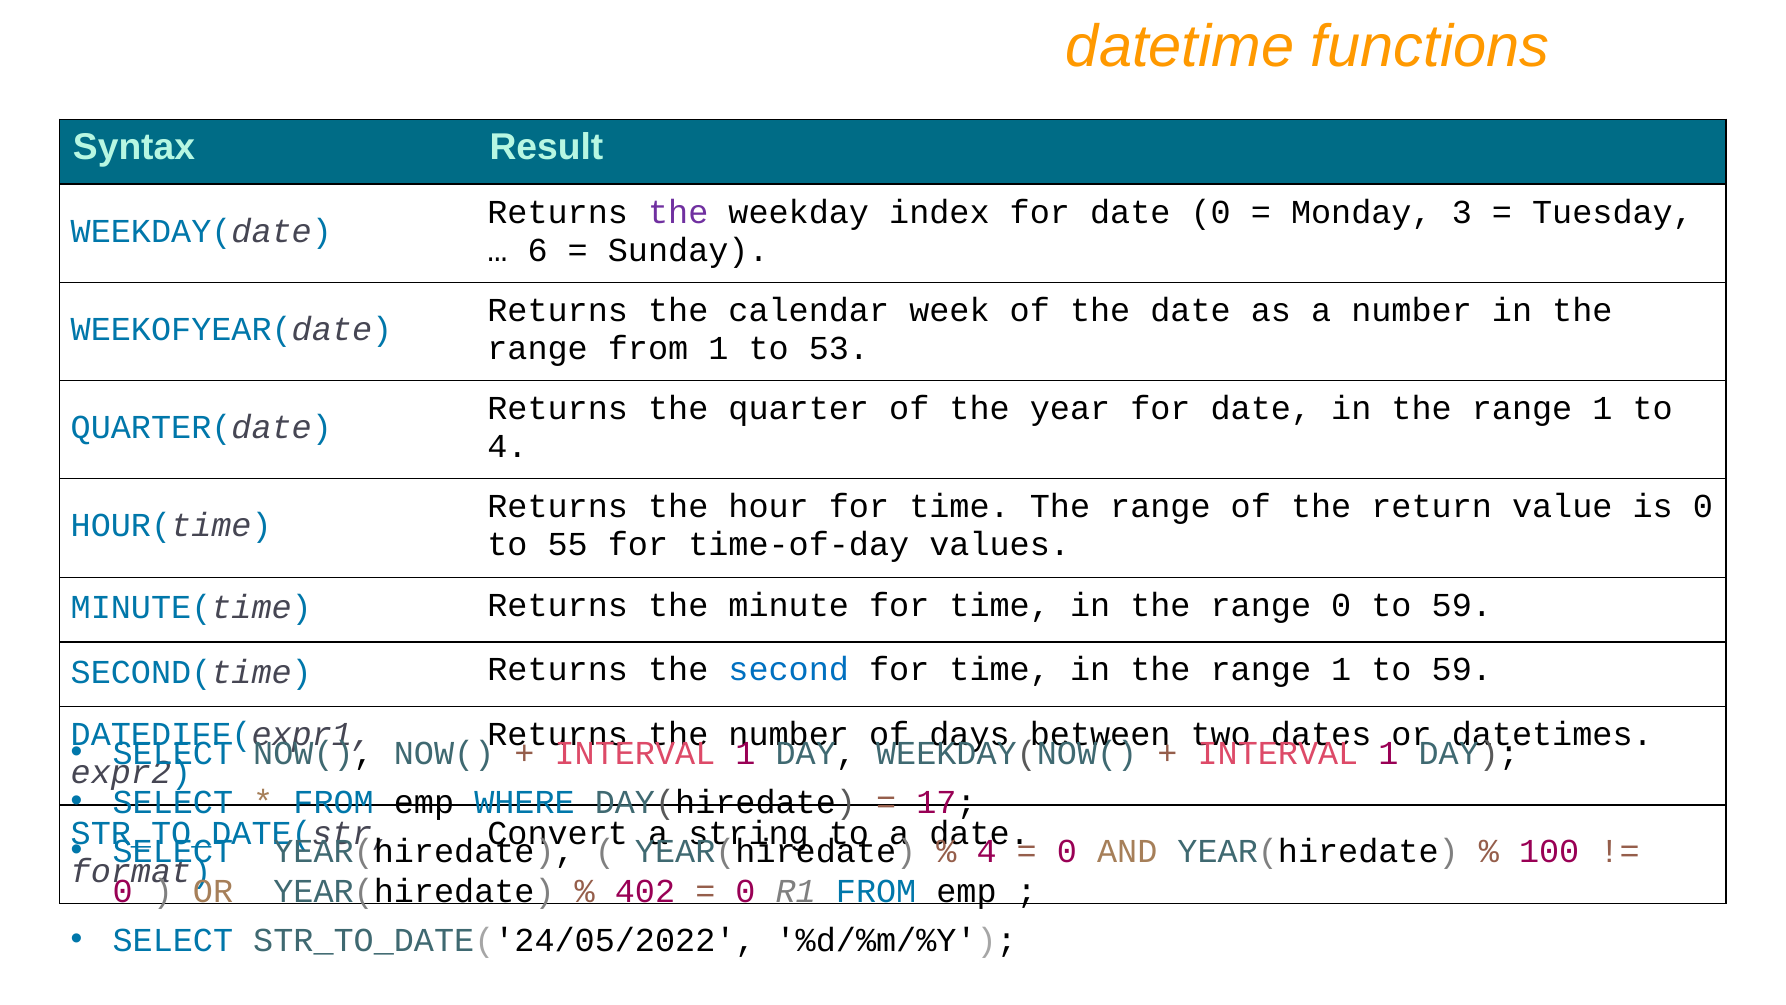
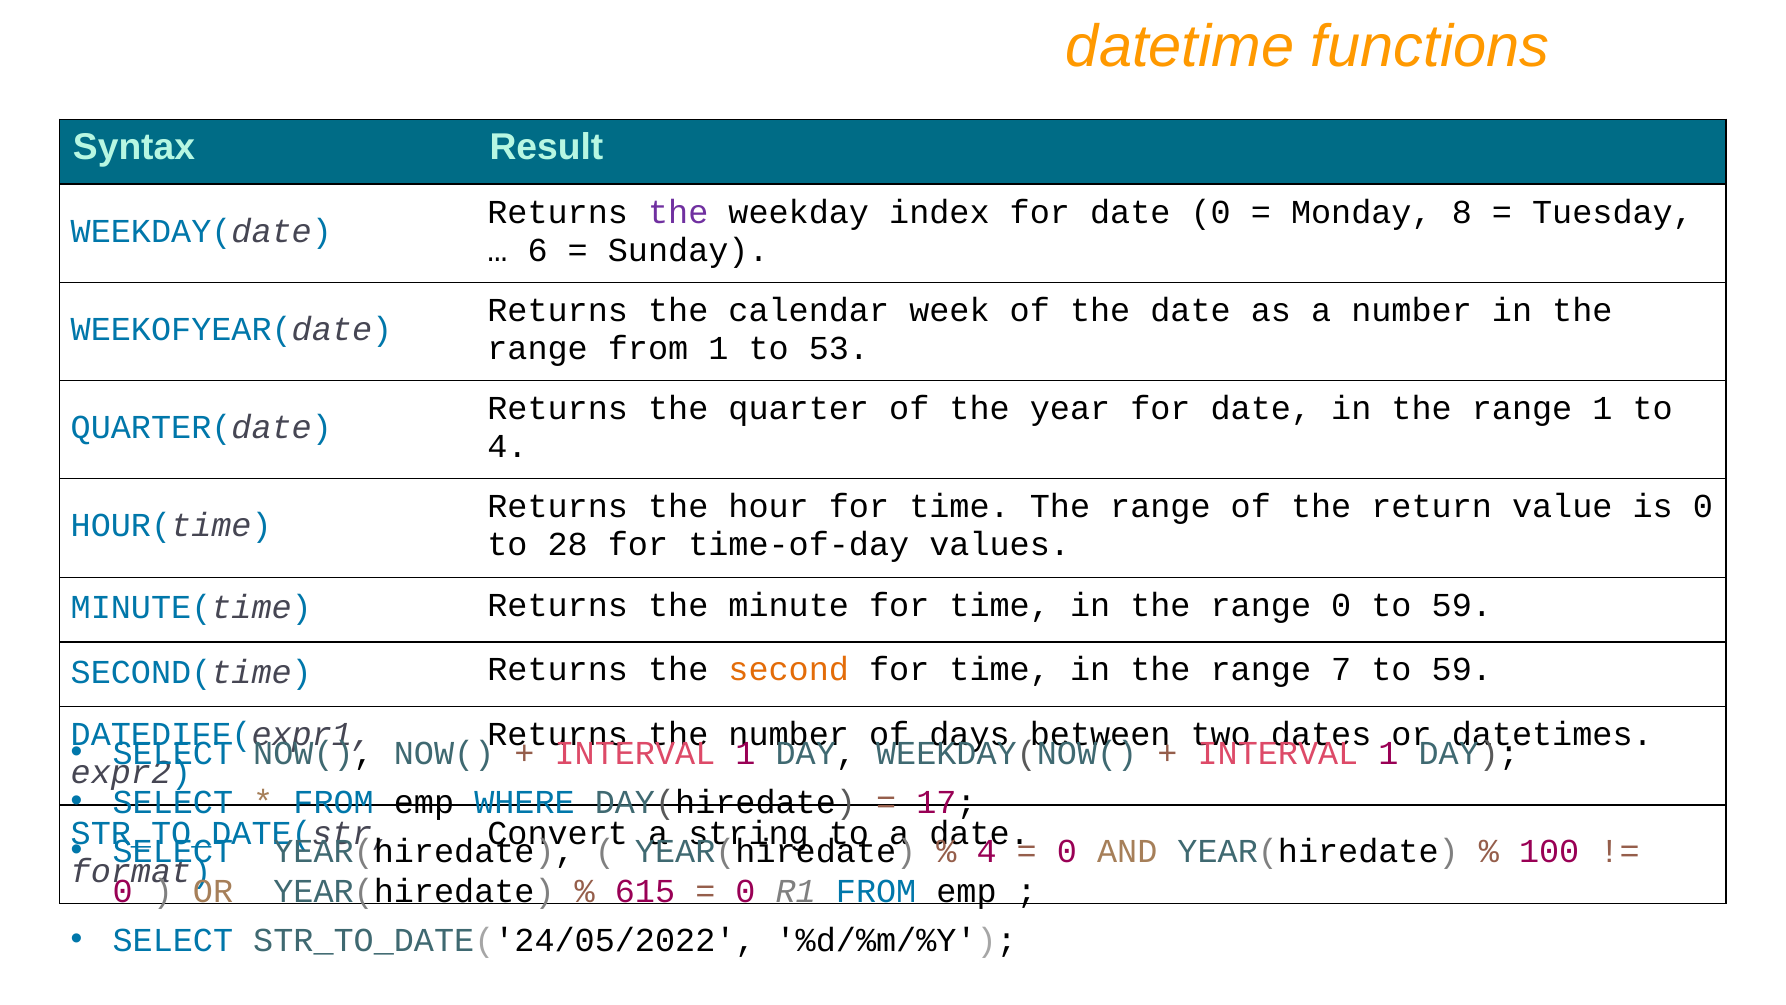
3: 3 -> 8
55: 55 -> 28
second colour: blue -> orange
1 at (1341, 670): 1 -> 7
402: 402 -> 615
